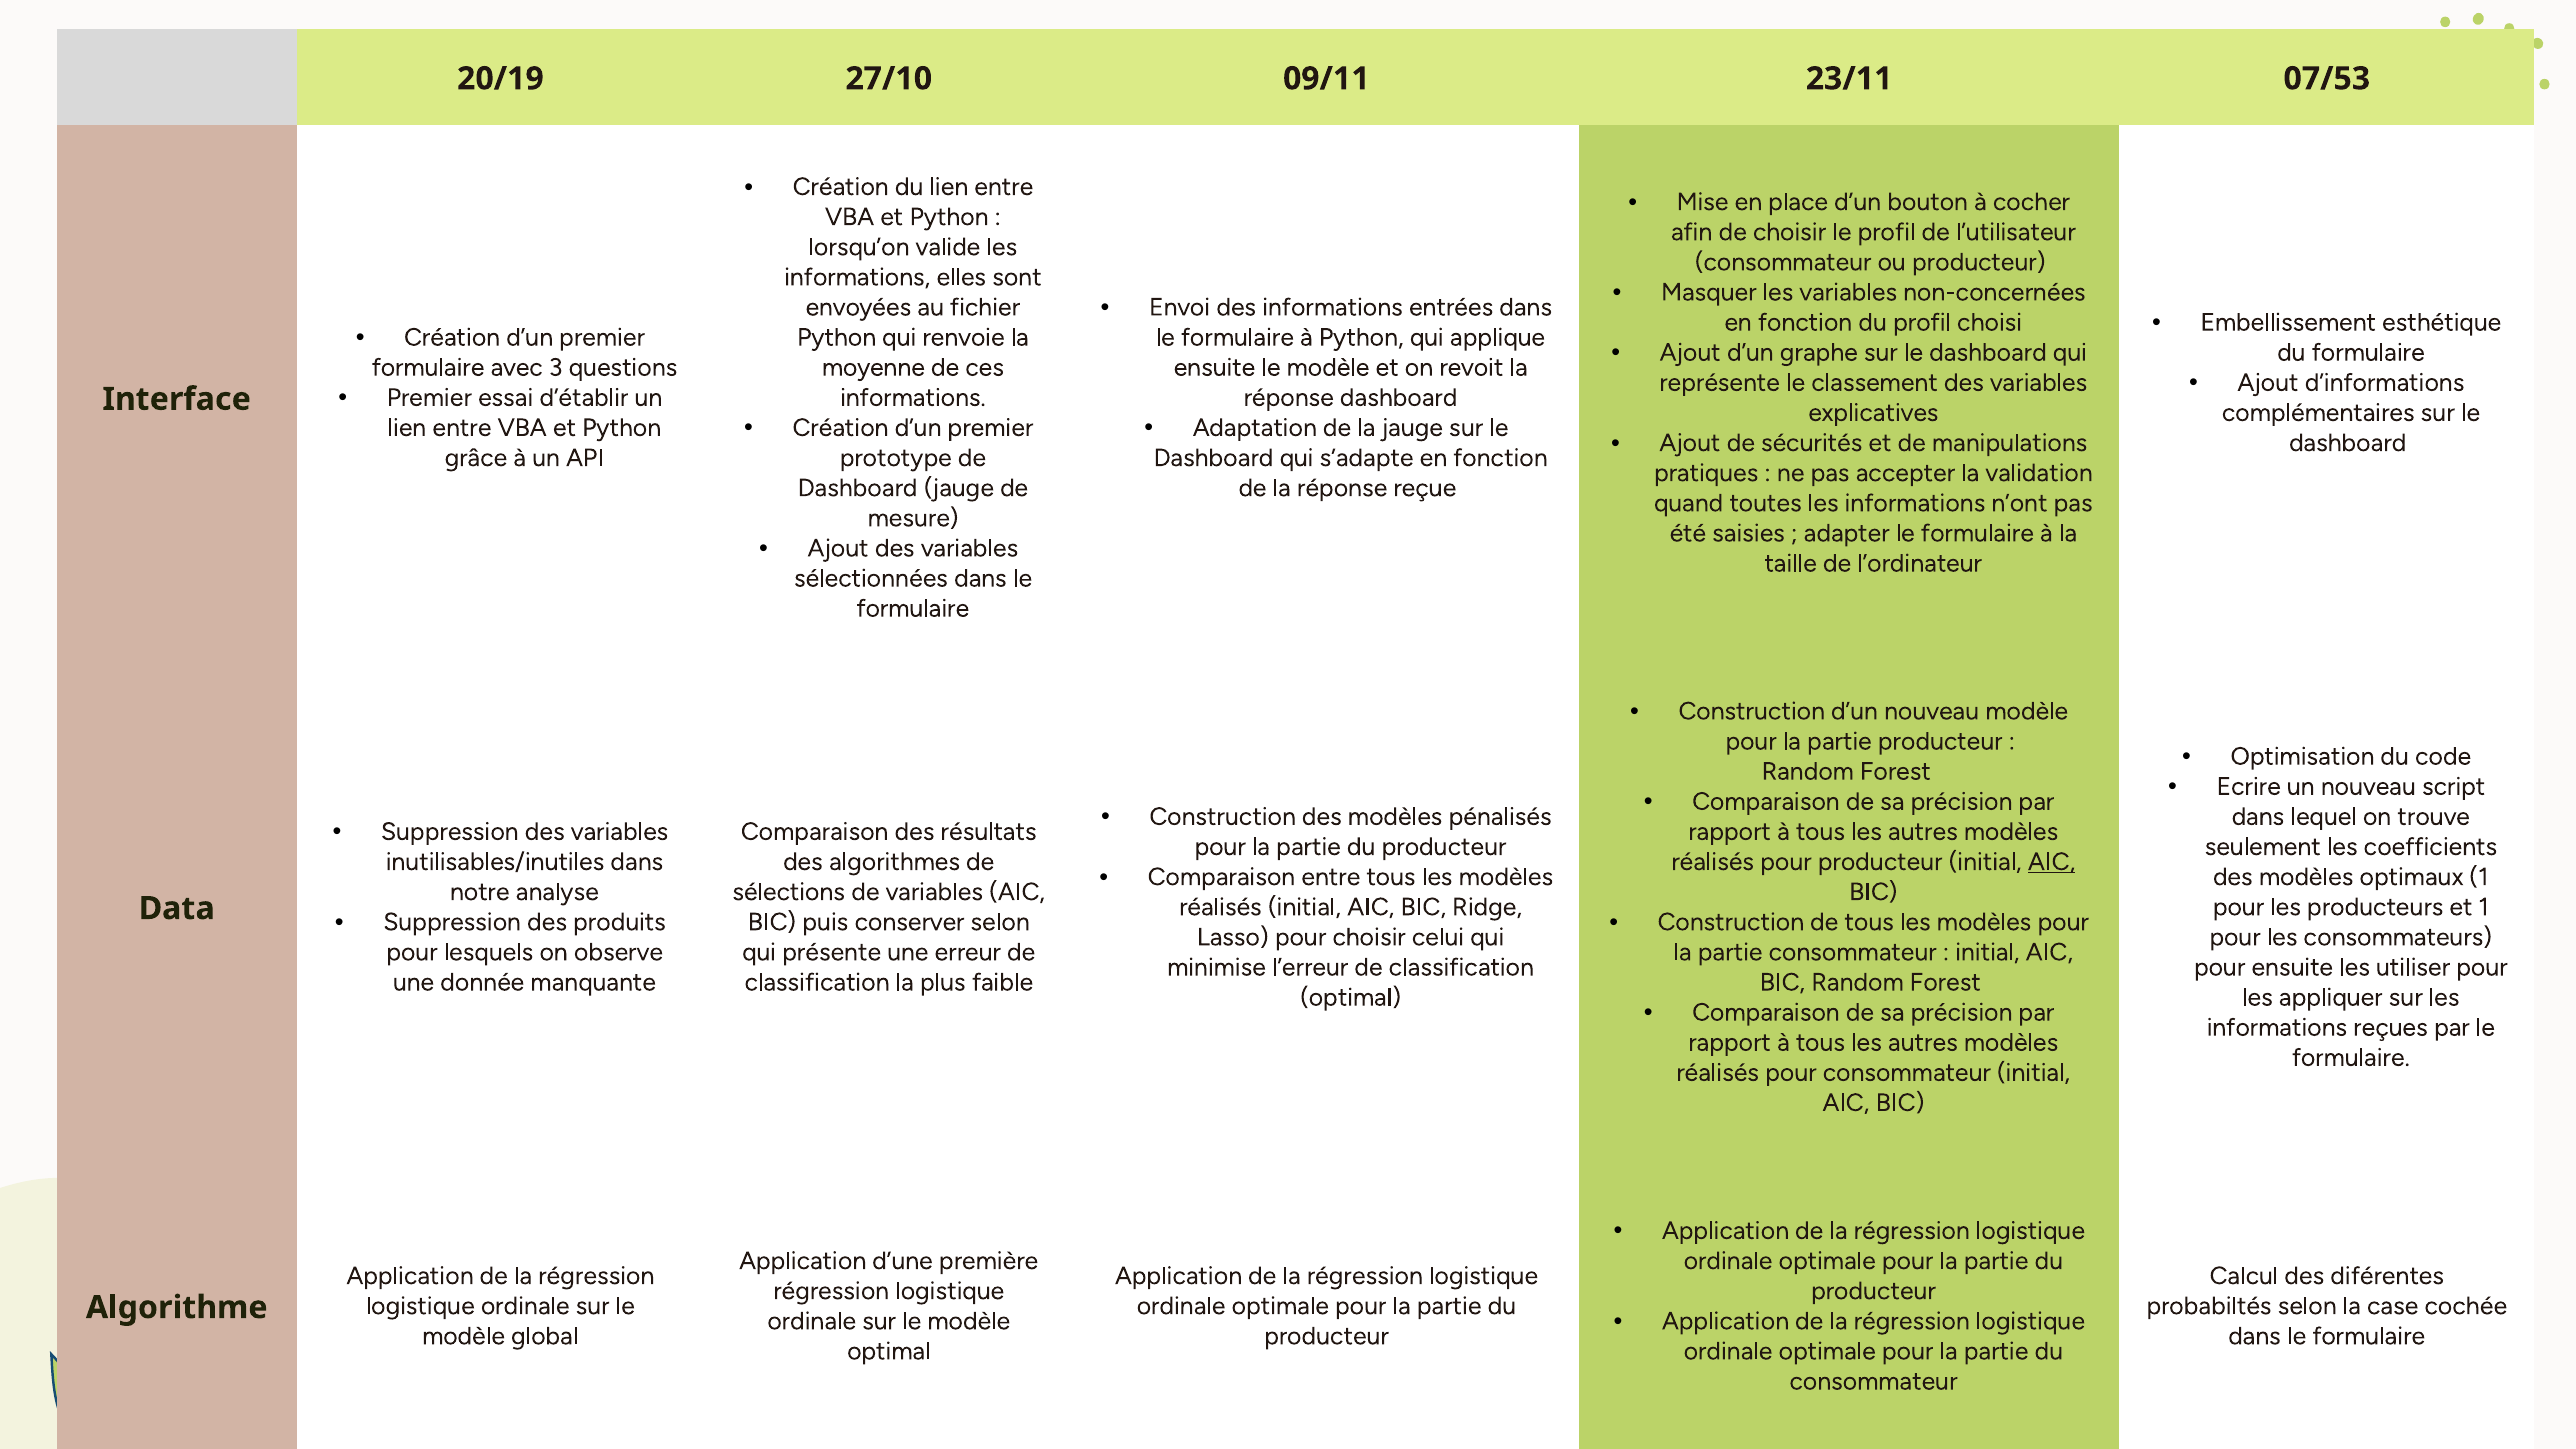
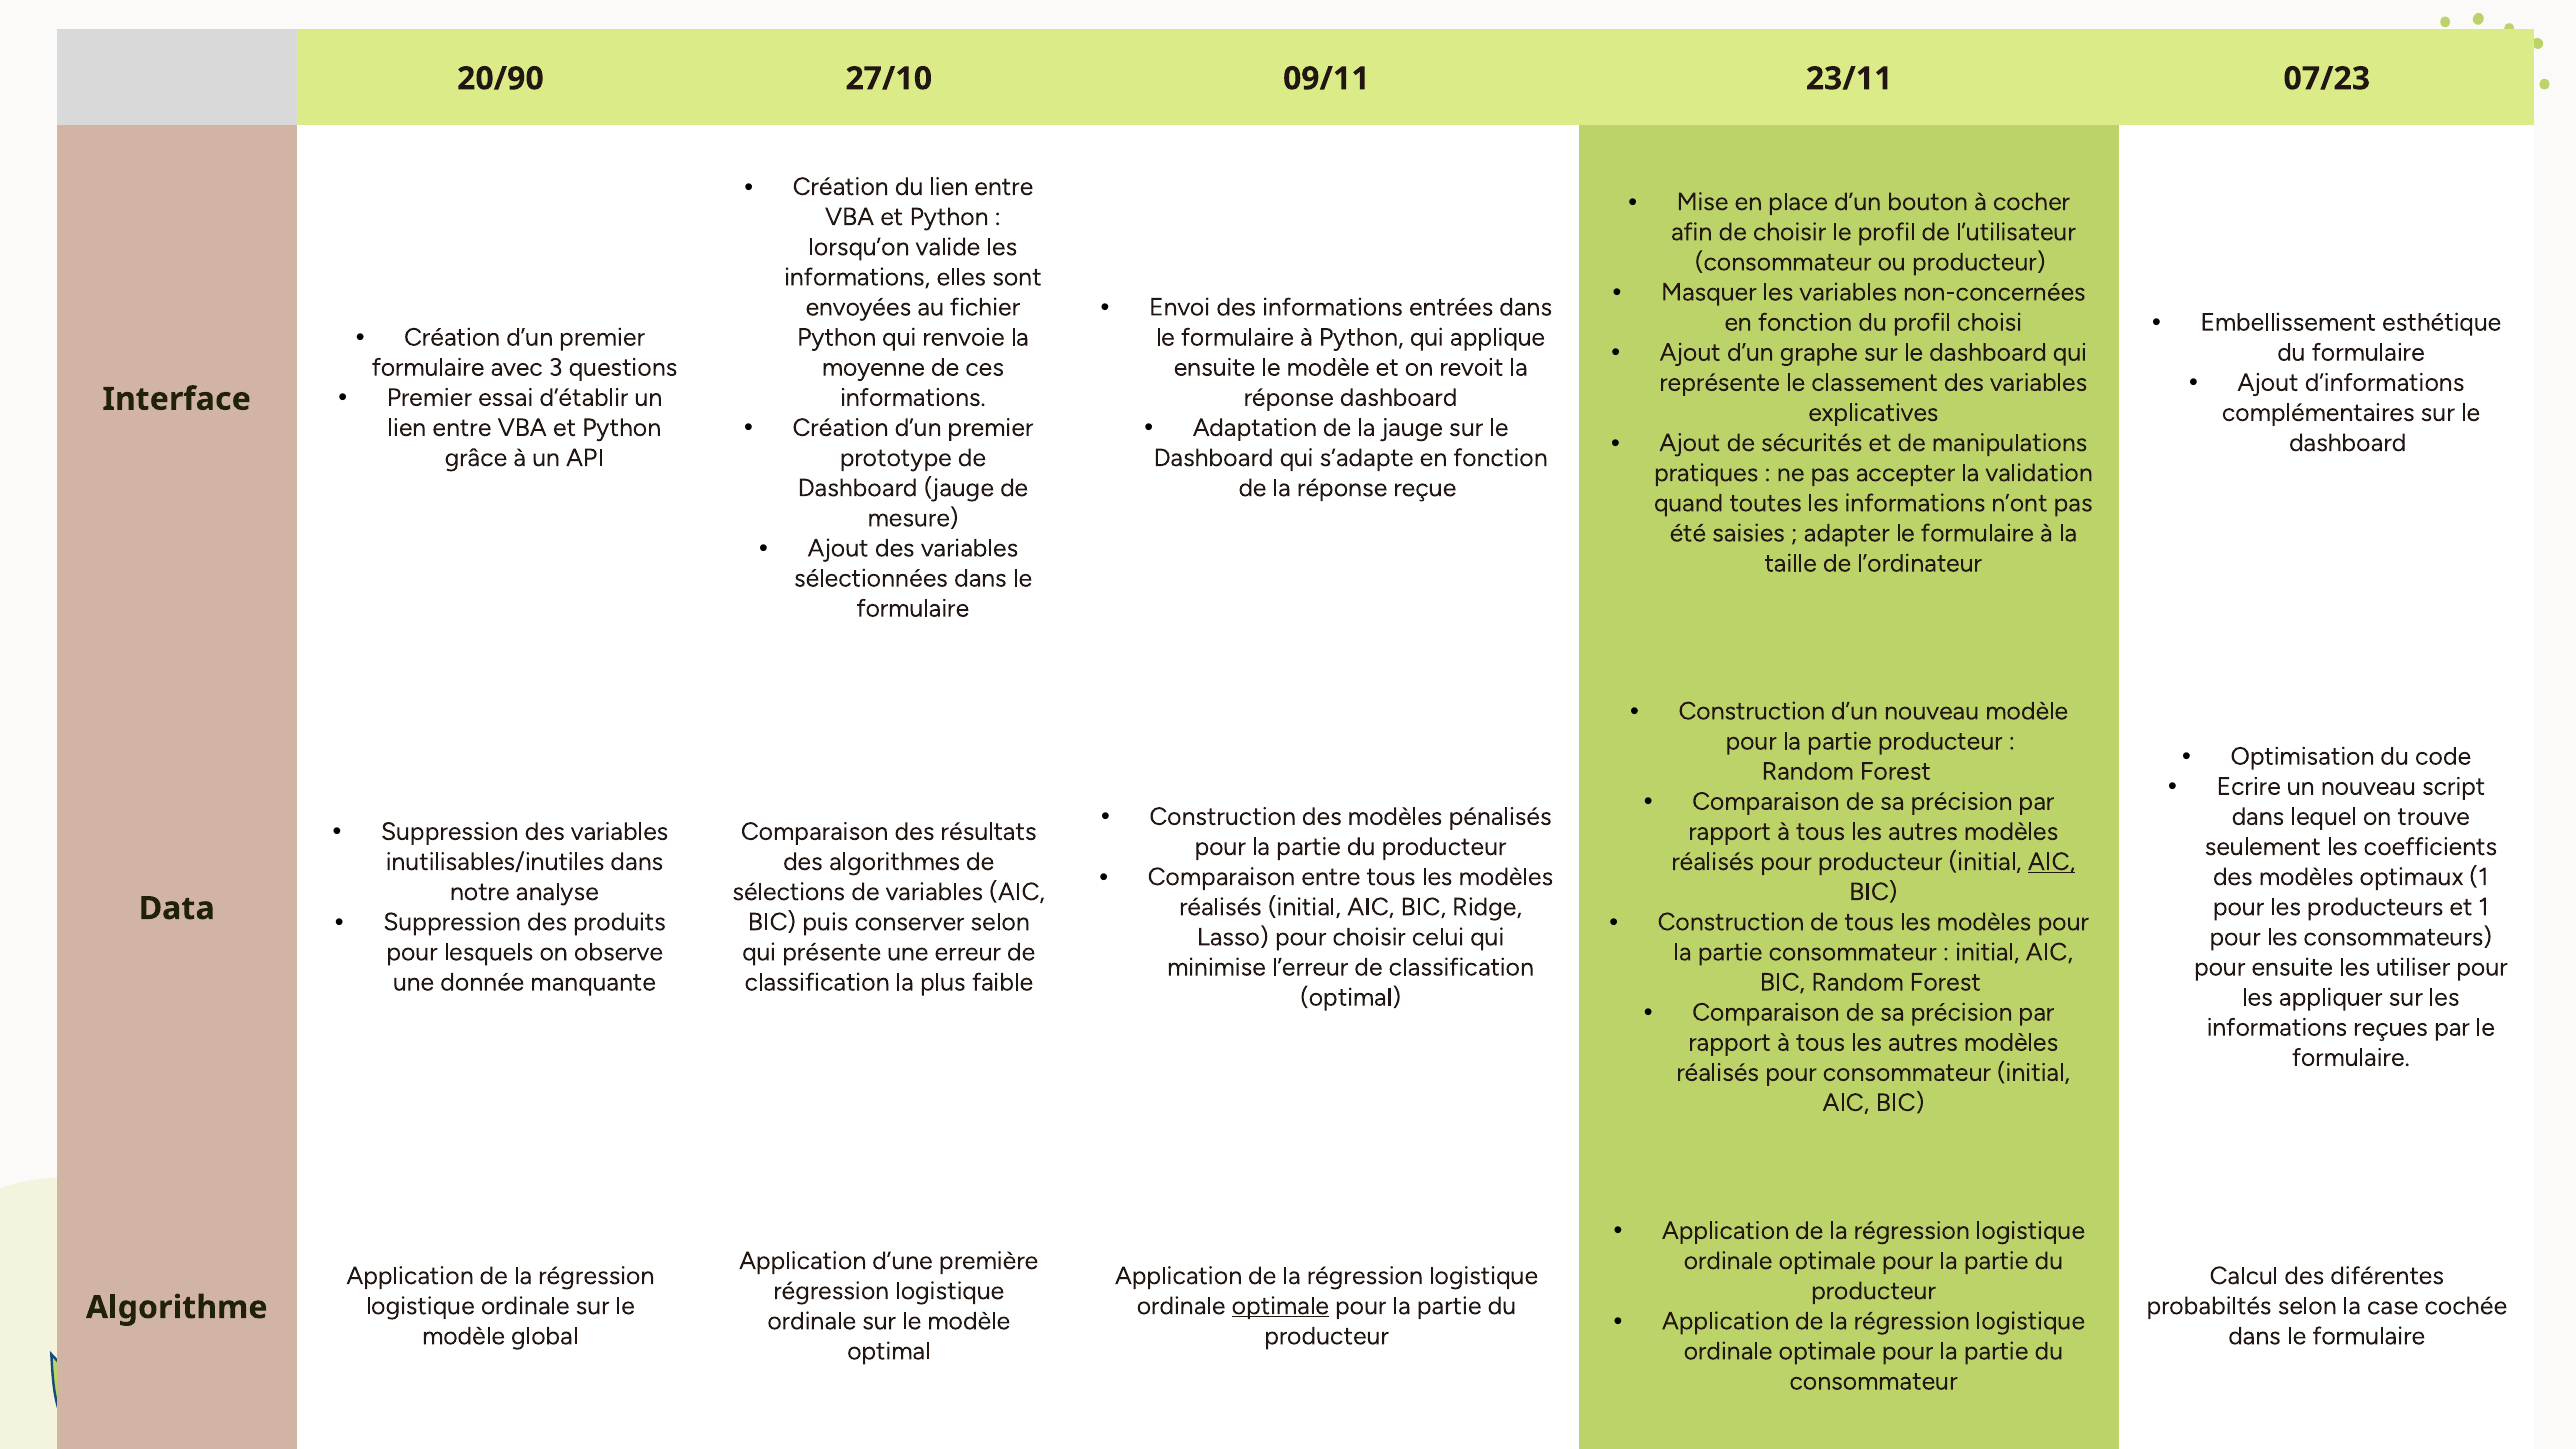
20/19: 20/19 -> 20/90
07/53: 07/53 -> 07/23
optimale at (1280, 1306) underline: none -> present
